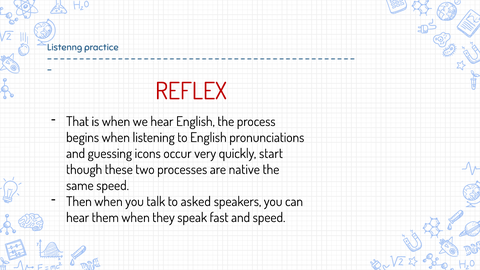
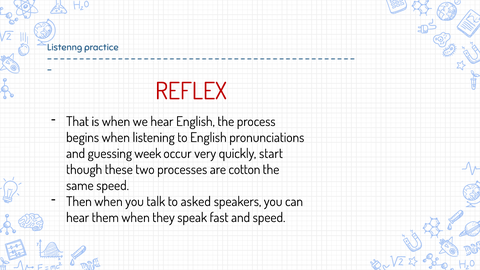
icons: icons -> week
native: native -> cotton
